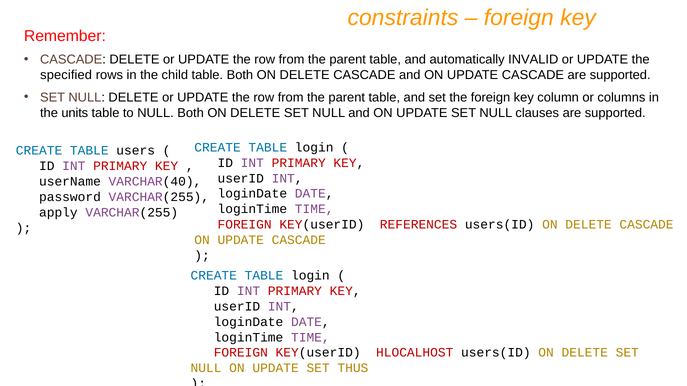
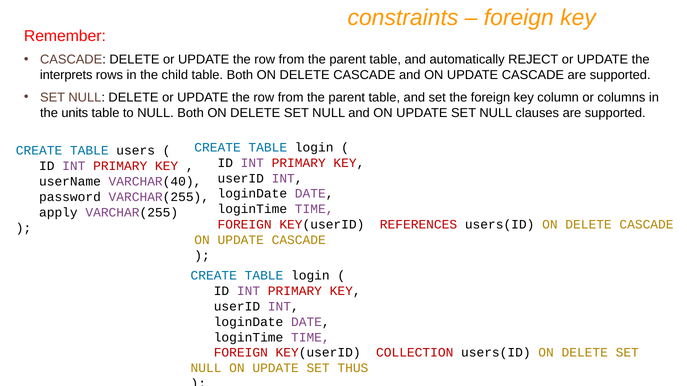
INVALID: INVALID -> REJECT
specified: specified -> interprets
HLOCALHOST: HLOCALHOST -> COLLECTION
